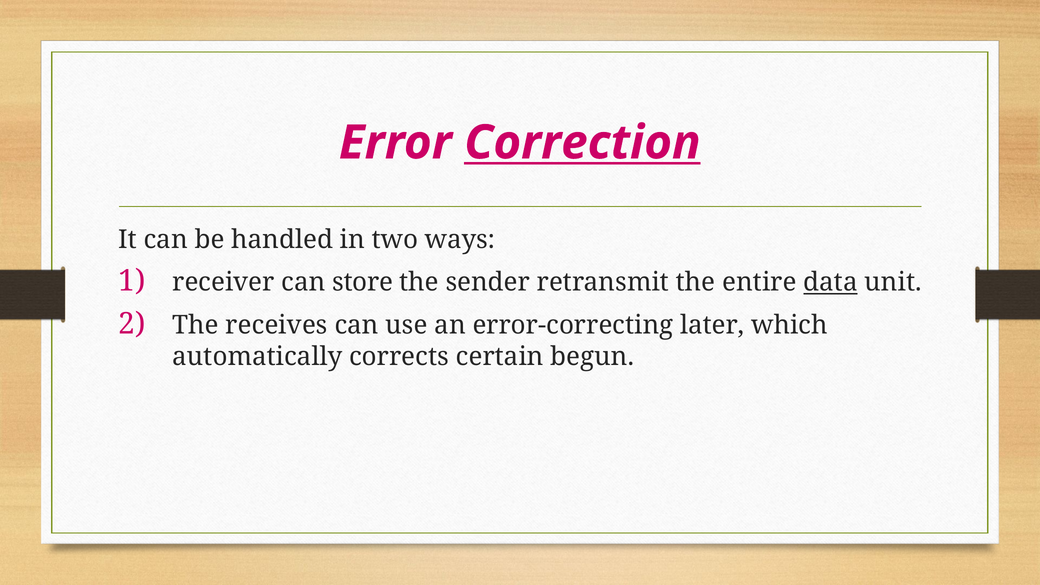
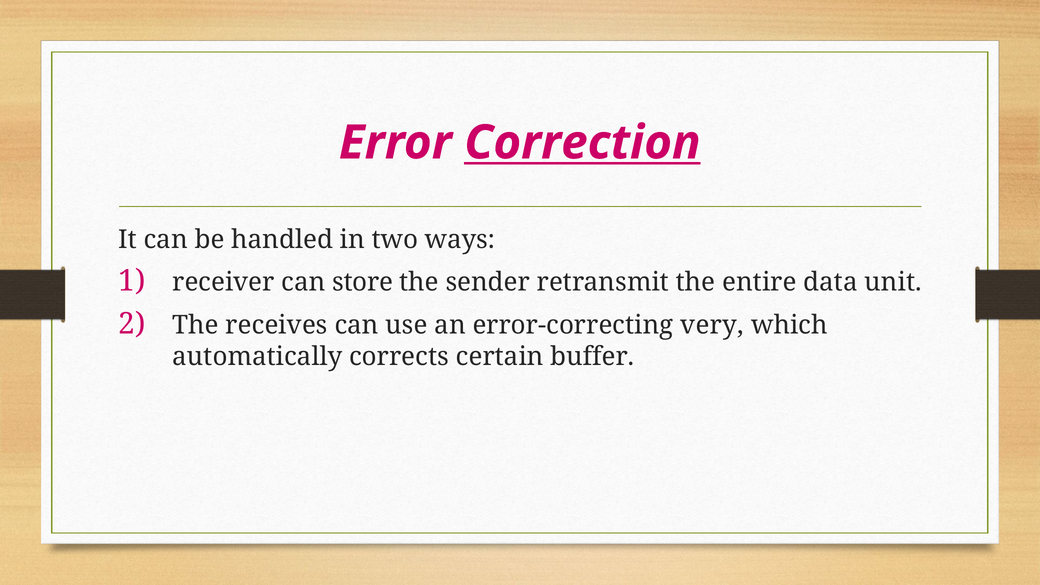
data underline: present -> none
later: later -> very
begun: begun -> buffer
